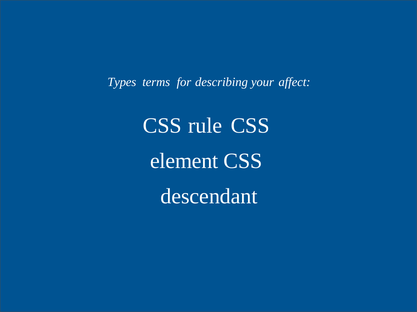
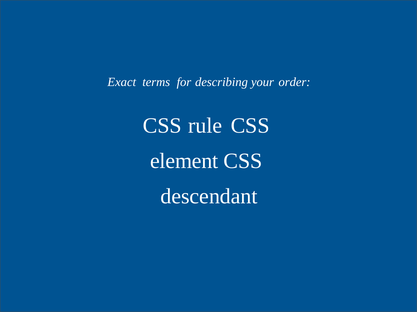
Types: Types -> Exact
affect: affect -> order
